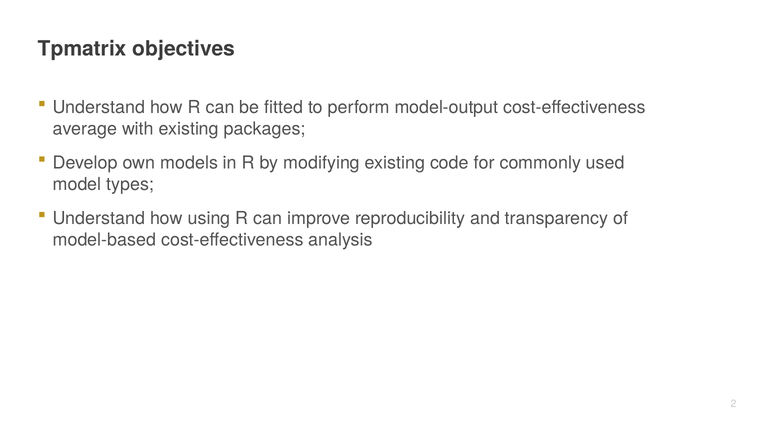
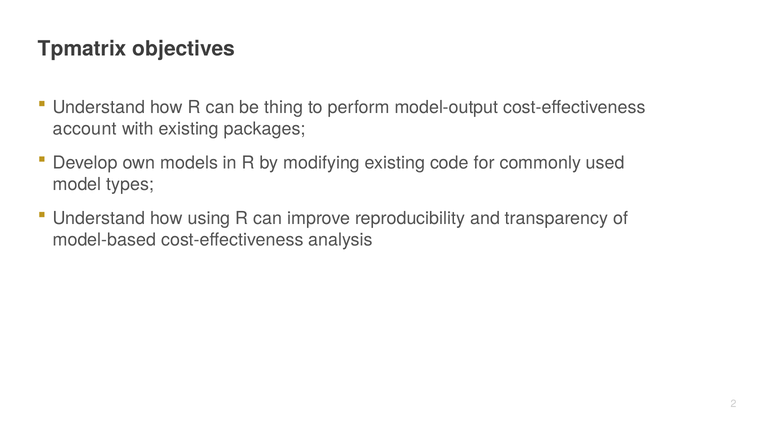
fitted: fitted -> thing
average: average -> account
